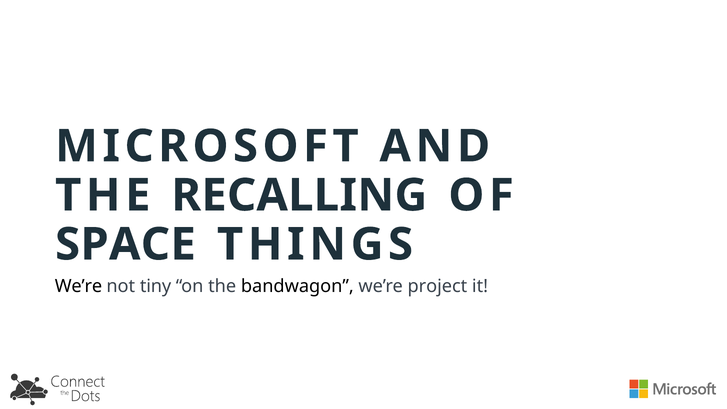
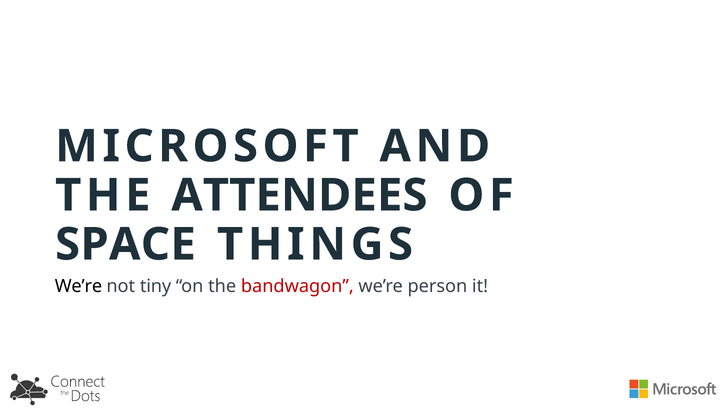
RECALLING: RECALLING -> ATTENDEES
bandwagon colour: black -> red
project: project -> person
